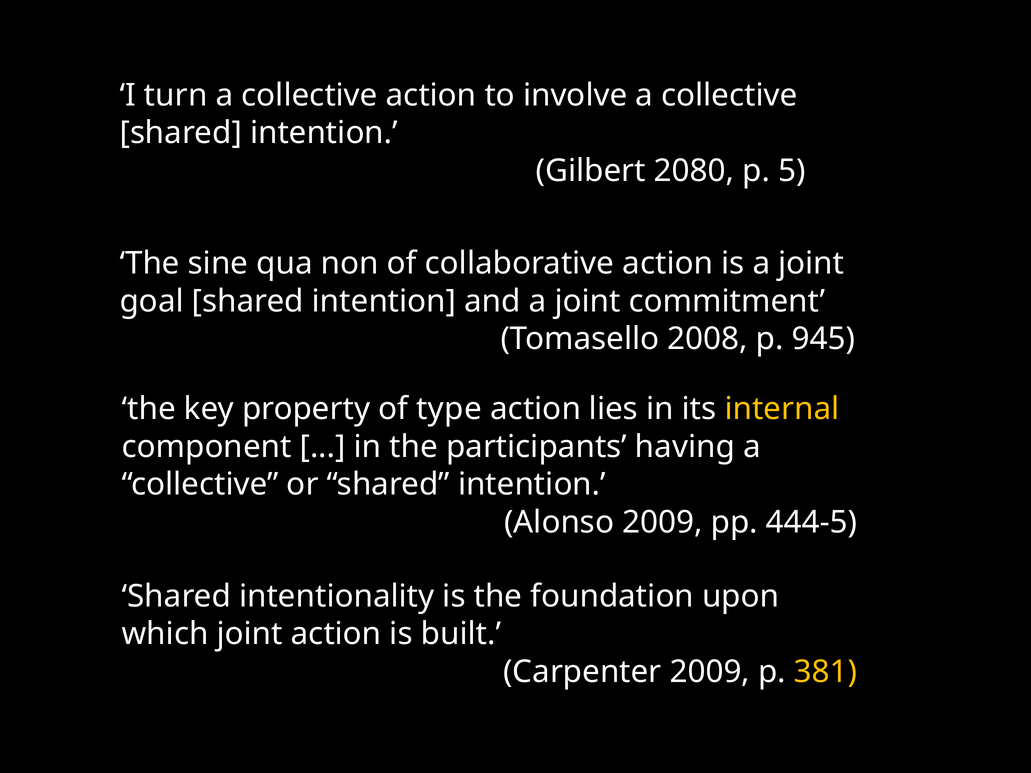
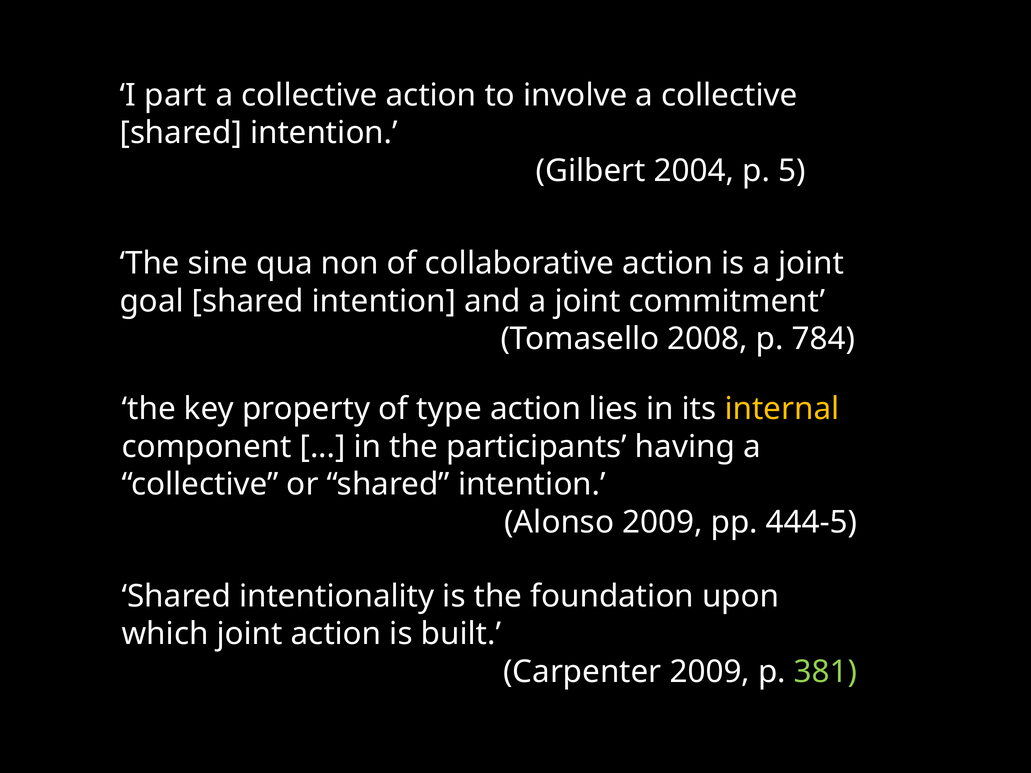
turn: turn -> part
2080: 2080 -> 2004
945: 945 -> 784
381 colour: yellow -> light green
